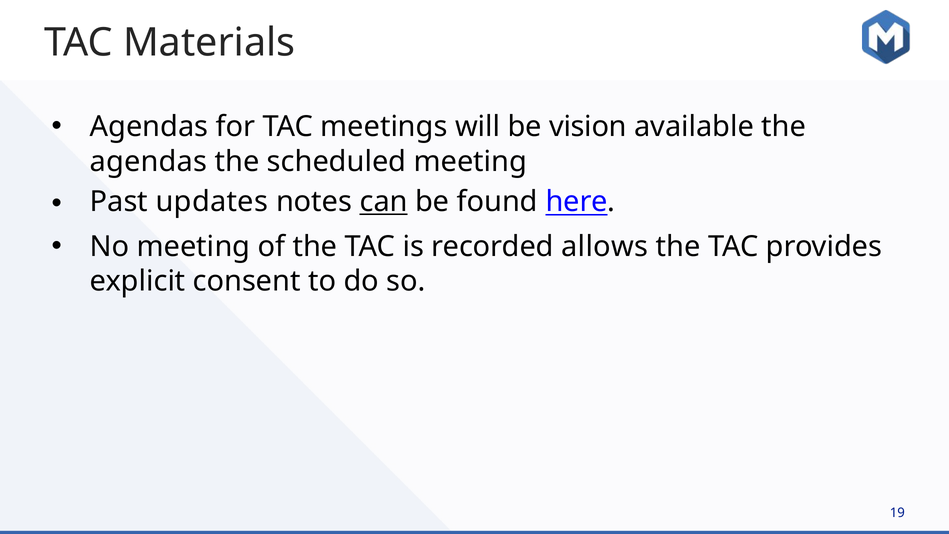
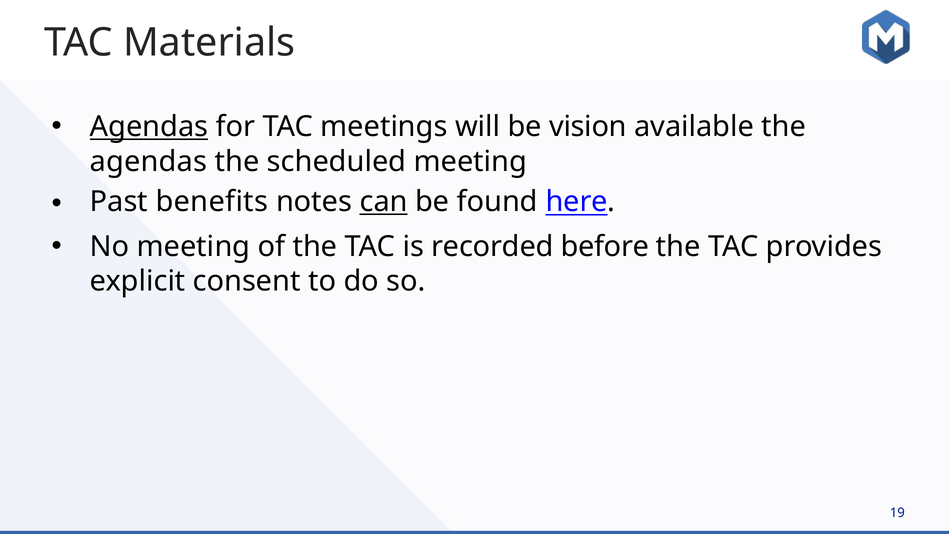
Agendas at (149, 127) underline: none -> present
updates: updates -> benefits
allows: allows -> before
